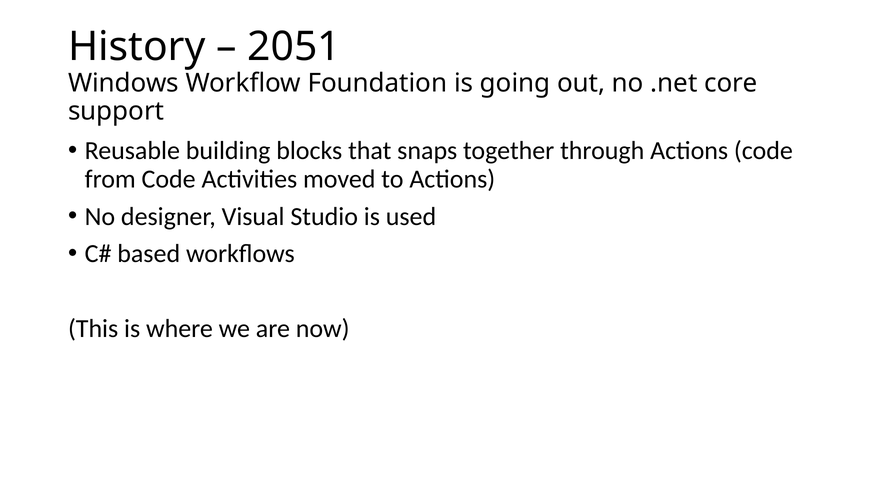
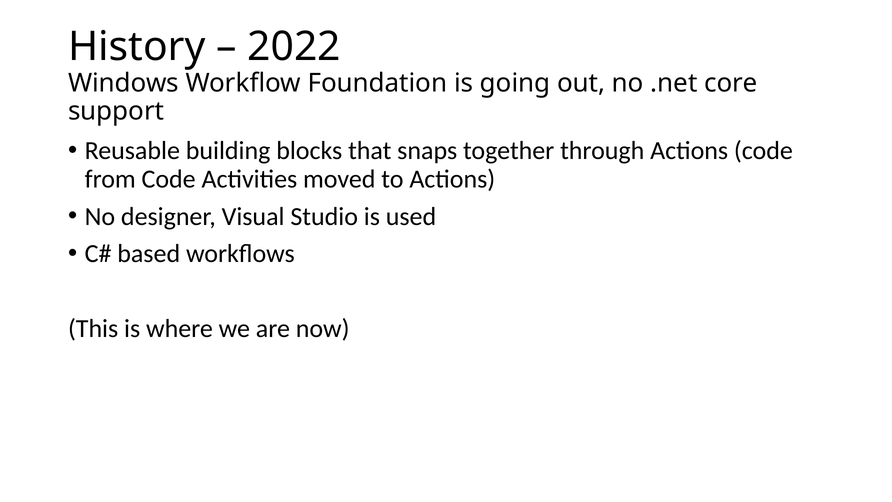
2051: 2051 -> 2022
